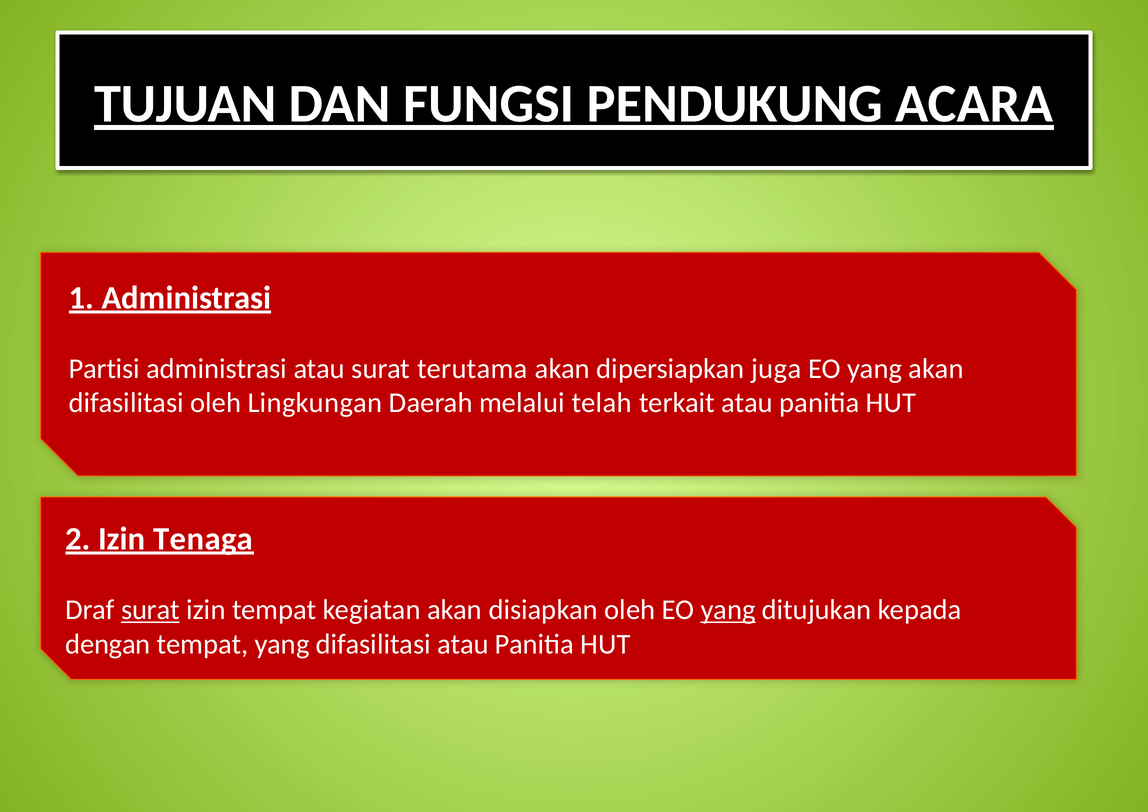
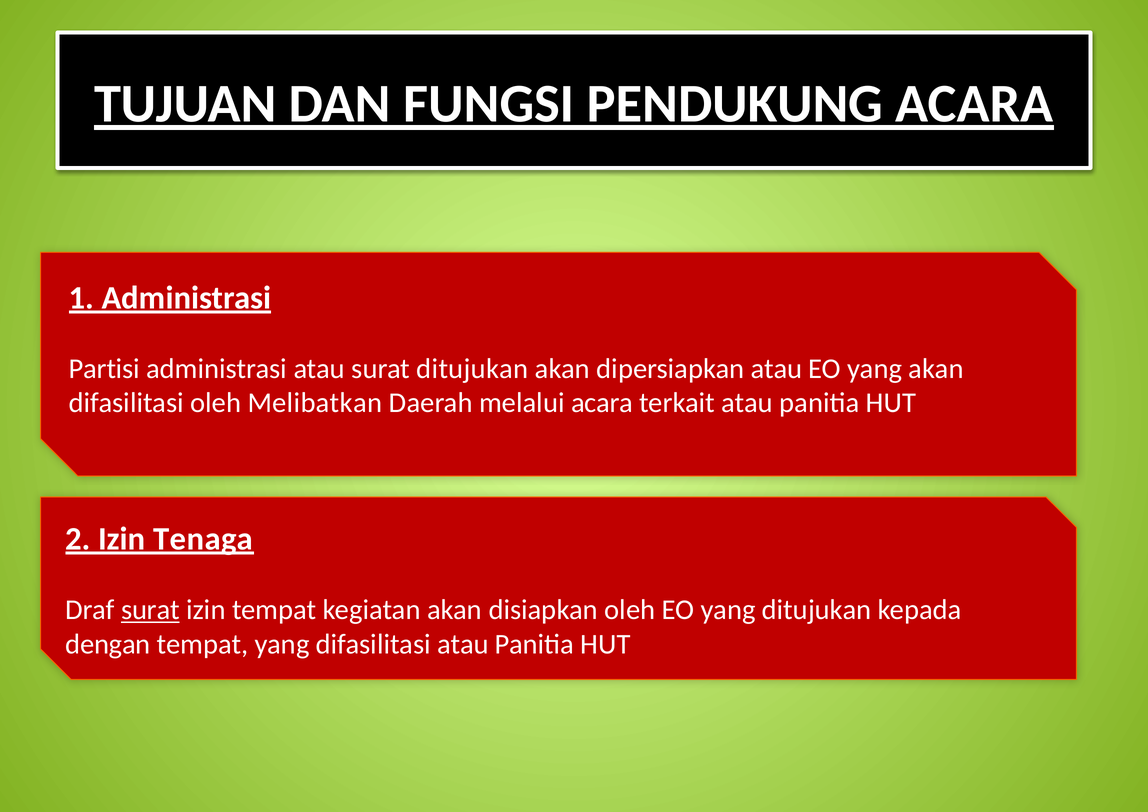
surat terutama: terutama -> ditujukan
dipersiapkan juga: juga -> atau
Lingkungan: Lingkungan -> Melibatkan
melalui telah: telah -> acara
yang at (728, 610) underline: present -> none
